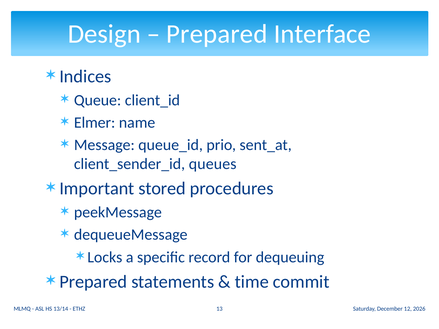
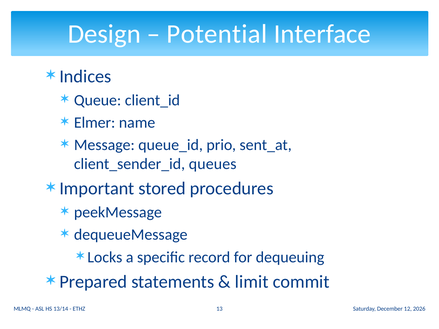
Prepared at (217, 34): Prepared -> Potential
time: time -> limit
